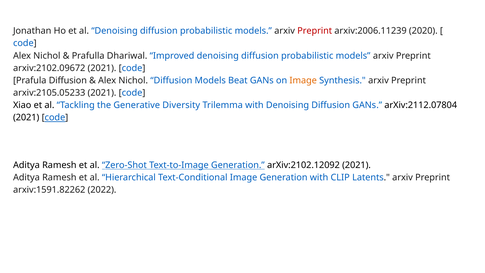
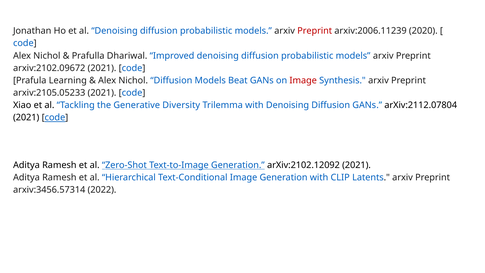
Prafula Diffusion: Diffusion -> Learning
Image at (303, 80) colour: orange -> red
arxiv:1591.82262: arxiv:1591.82262 -> arxiv:3456.57314
